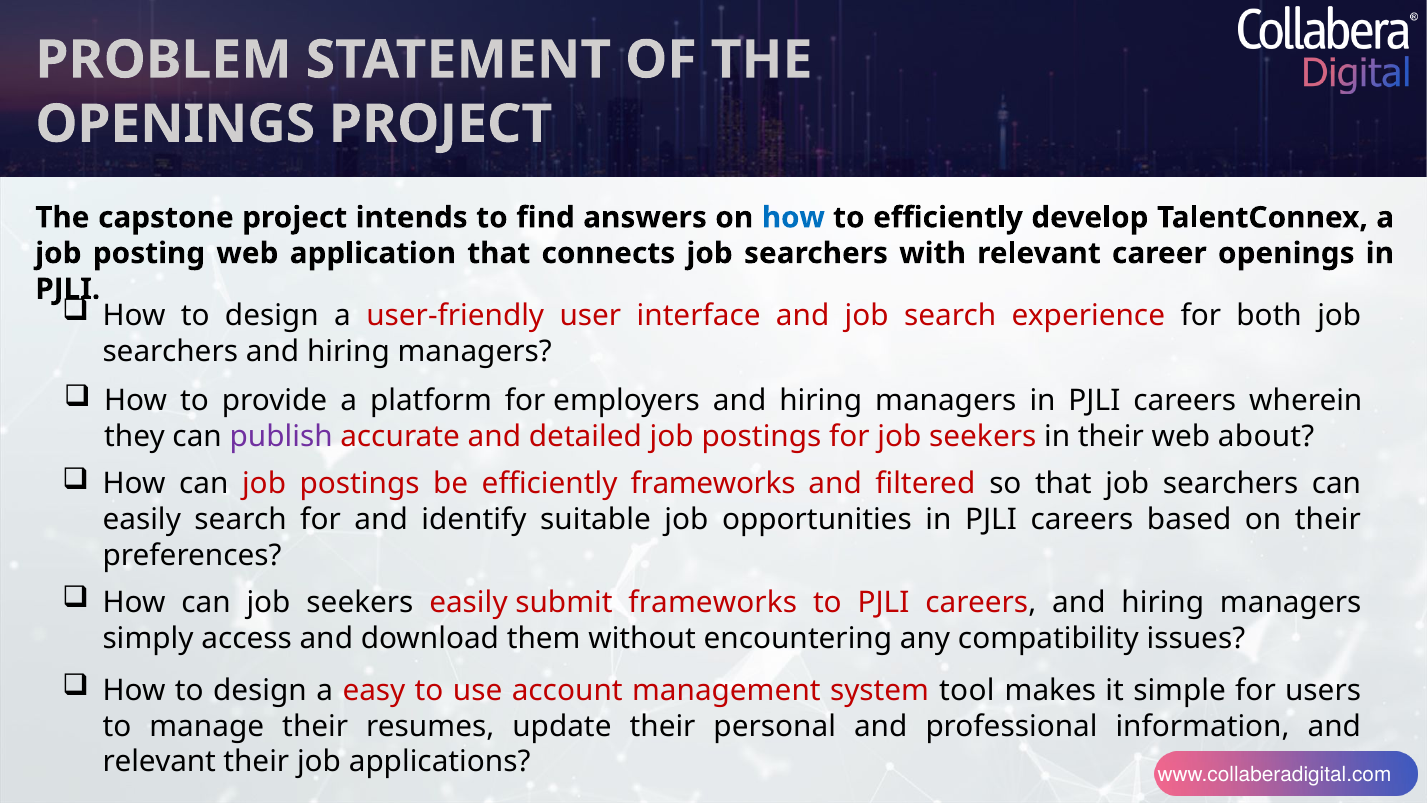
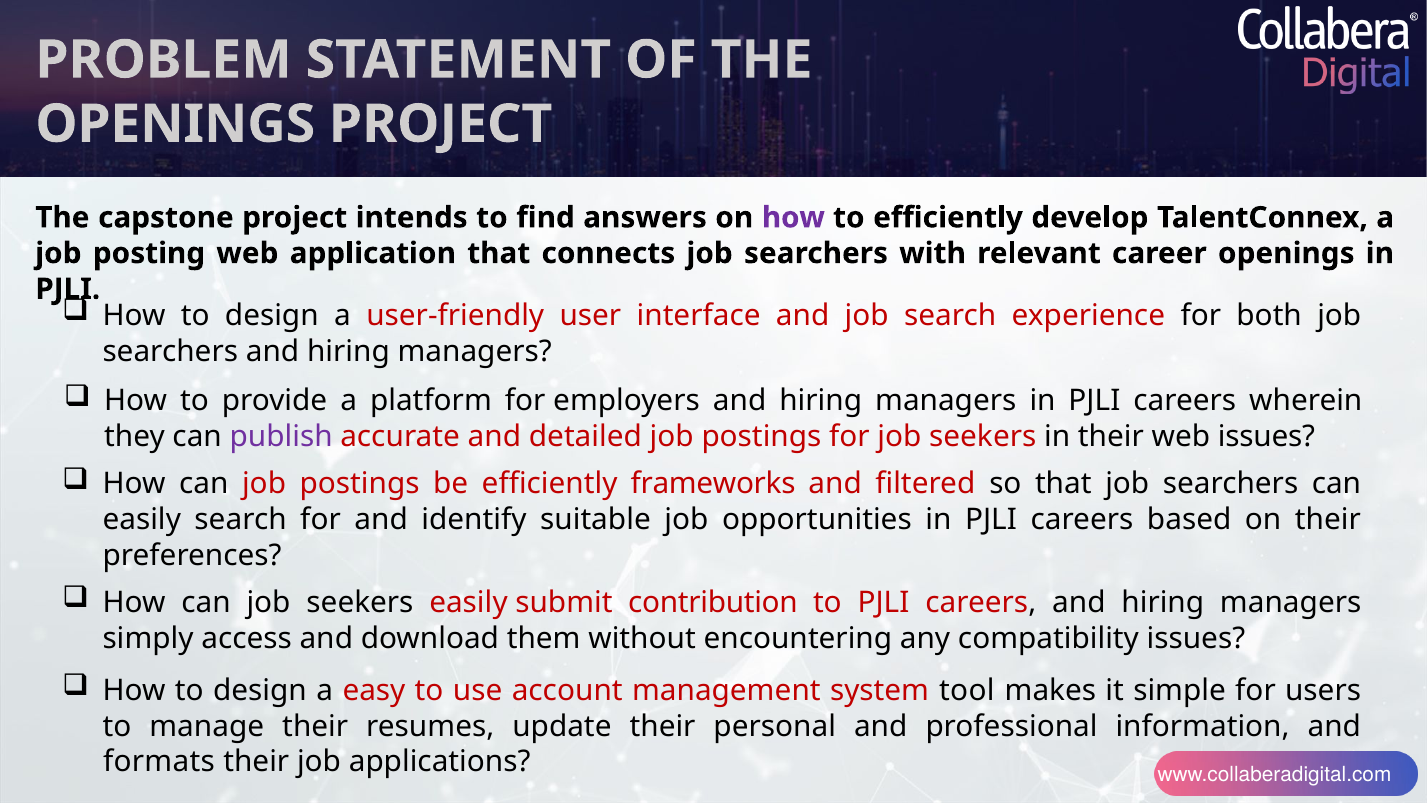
how at (793, 218) colour: blue -> purple
web about: about -> issues
submit frameworks: frameworks -> contribution
relevant at (159, 762): relevant -> formats
